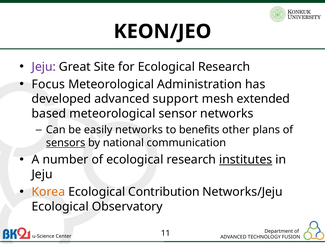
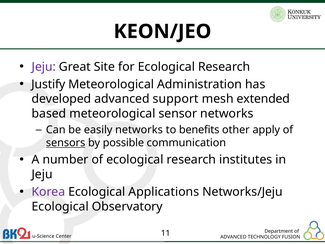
Focus: Focus -> Justify
plans: plans -> apply
national: national -> possible
institutes underline: present -> none
Korea colour: orange -> purple
Contribution: Contribution -> Applications
